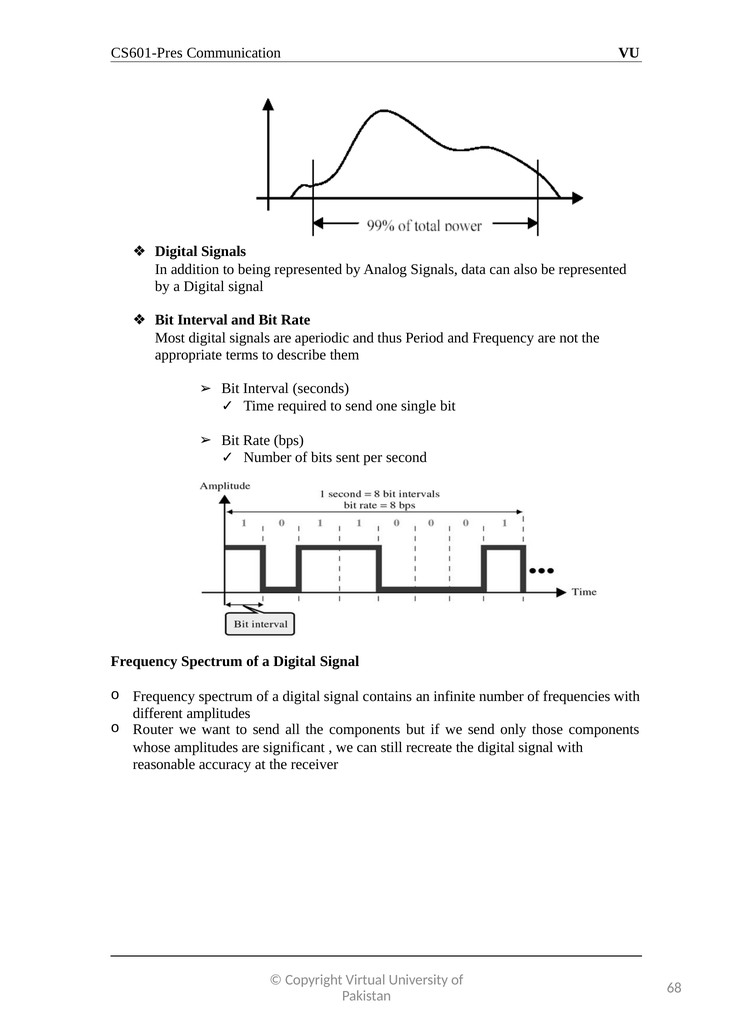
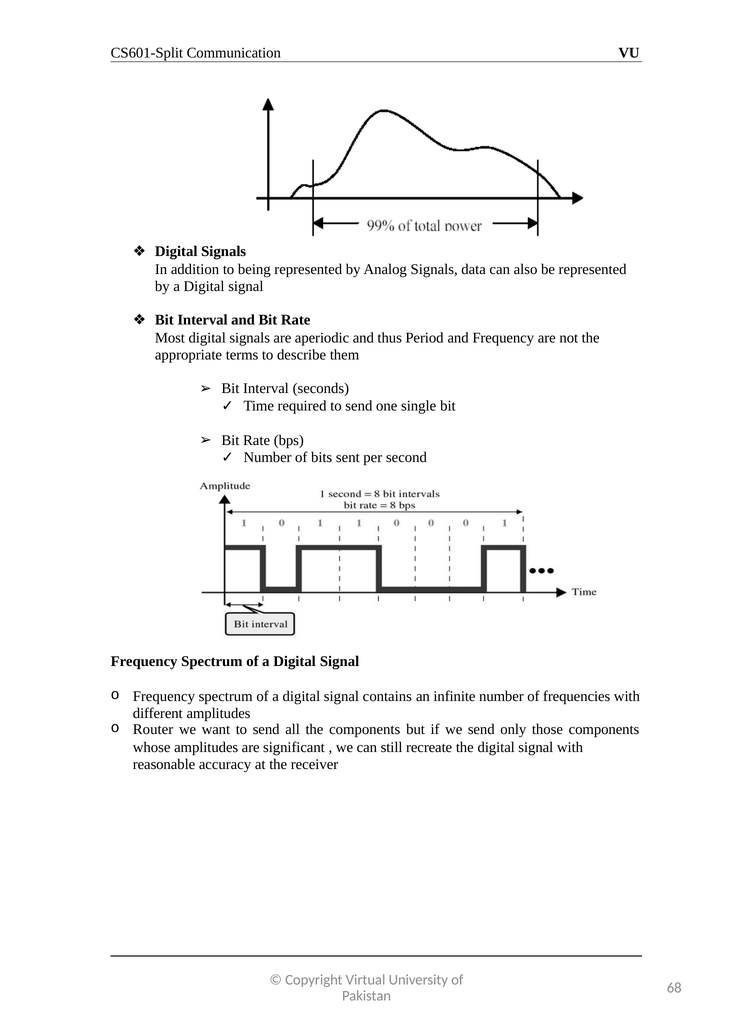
CS601-Pres: CS601-Pres -> CS601-Split
